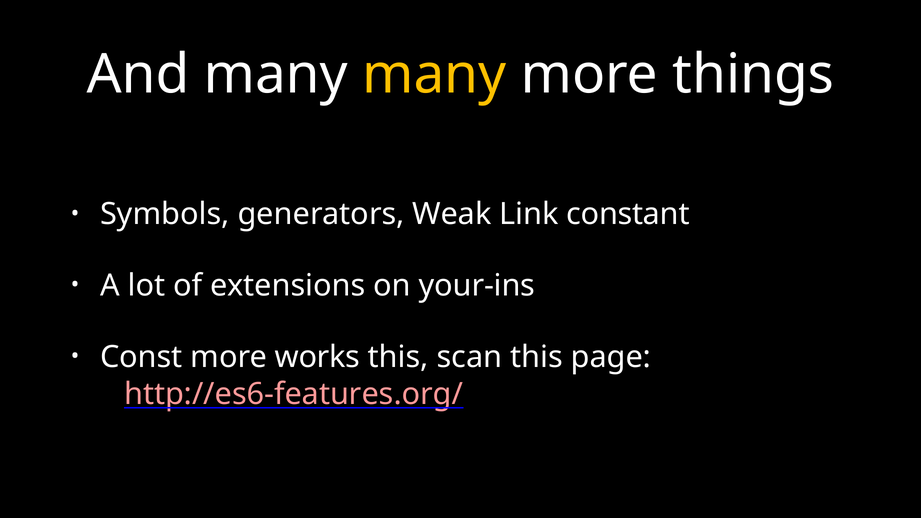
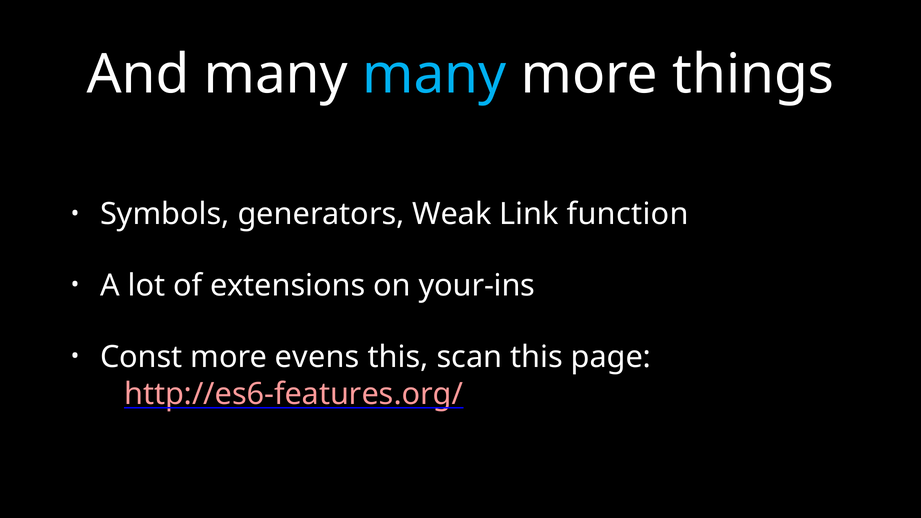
many at (434, 75) colour: yellow -> light blue
constant: constant -> function
works: works -> evens
